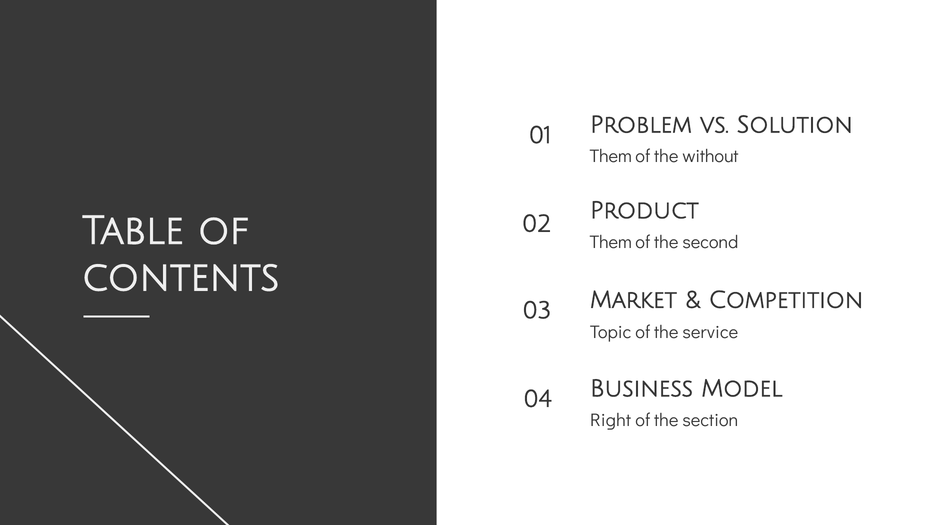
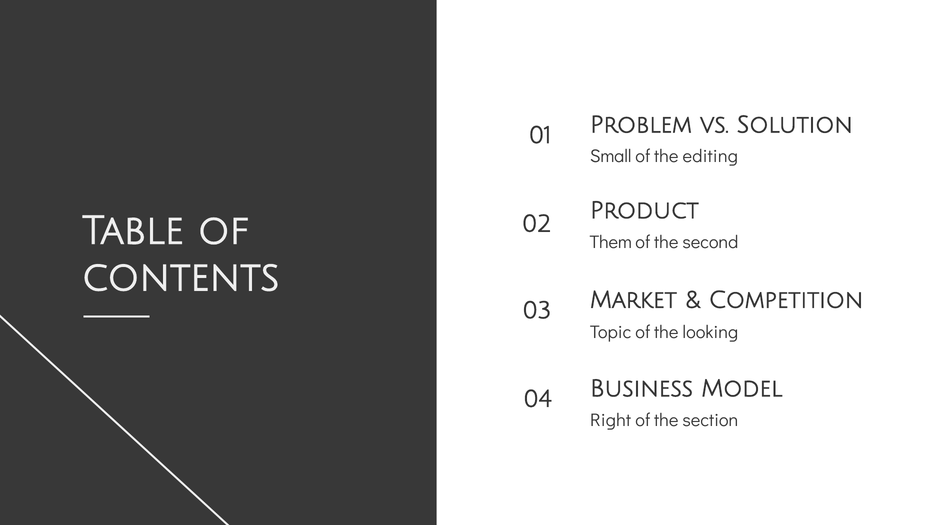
Them at (611, 156): Them -> Small
without: without -> editing
service: service -> looking
